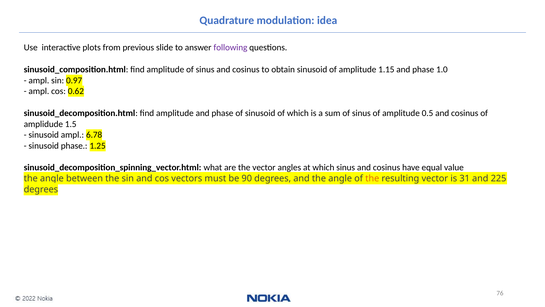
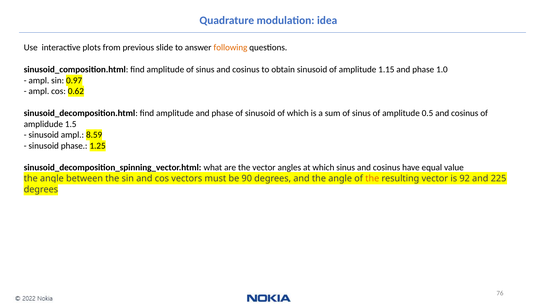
following colour: purple -> orange
6.78: 6.78 -> 8.59
31: 31 -> 92
